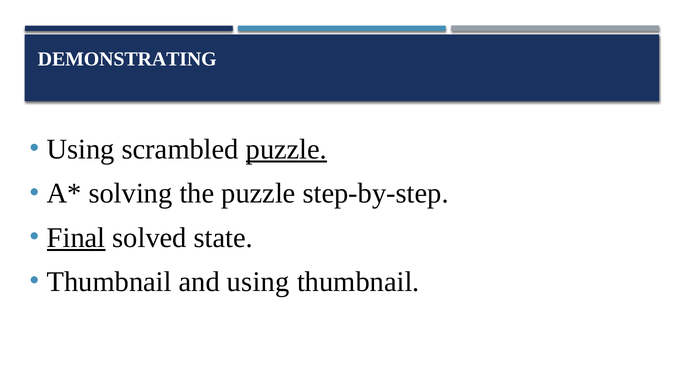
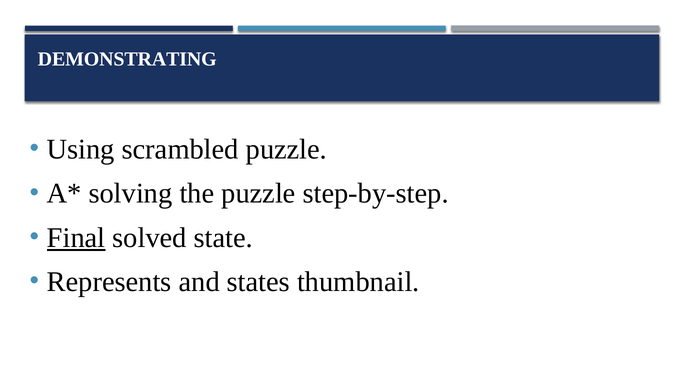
puzzle at (286, 149) underline: present -> none
Thumbnail at (109, 282): Thumbnail -> Represents
and using: using -> states
